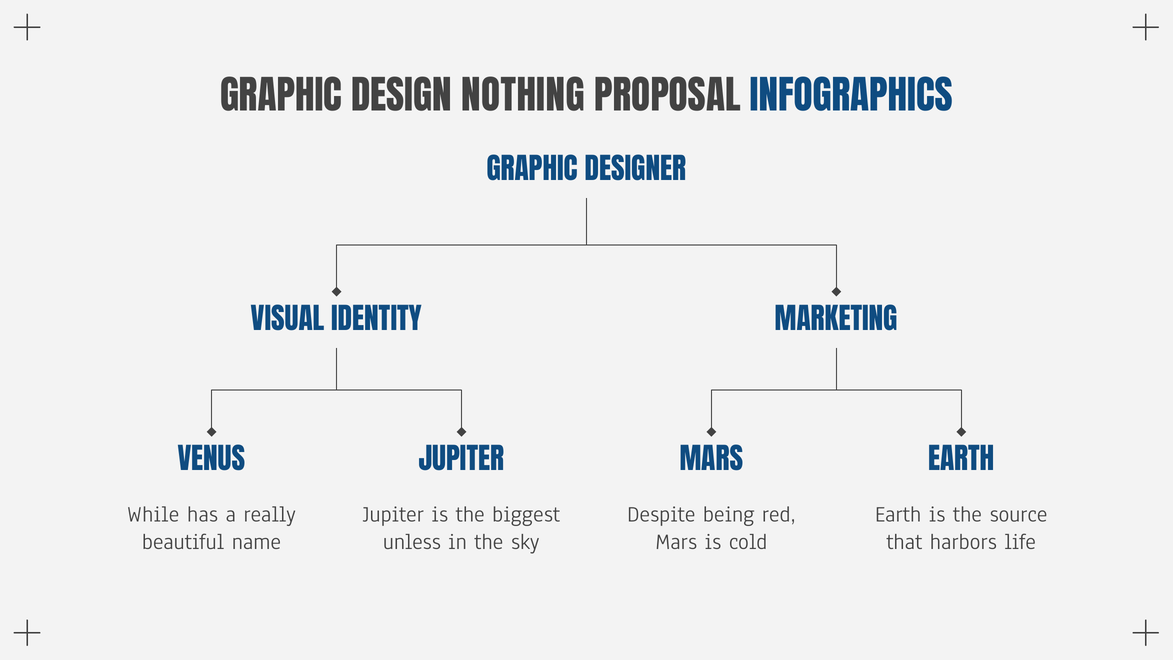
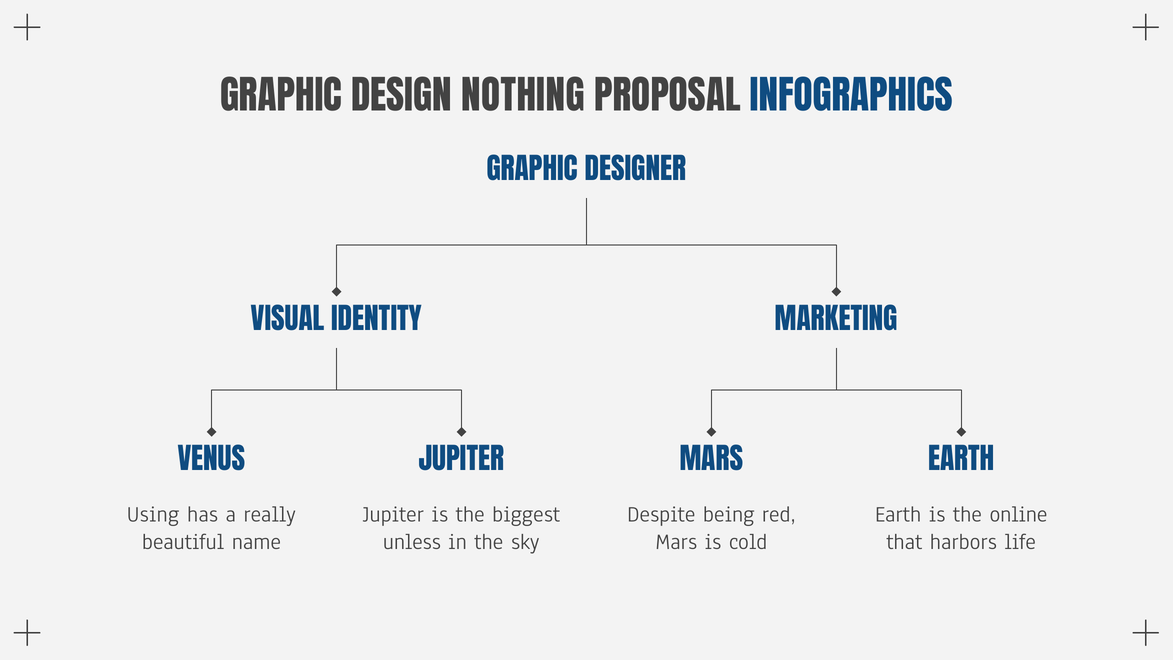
While: While -> Using
source: source -> online
